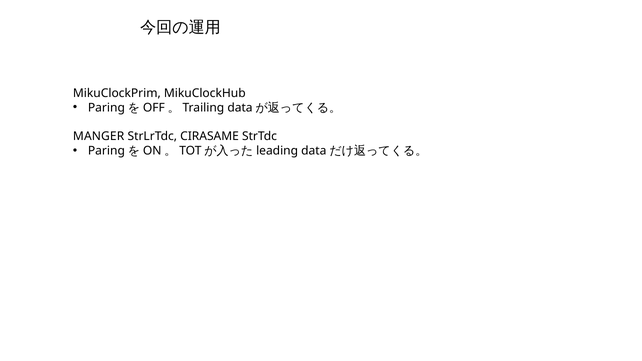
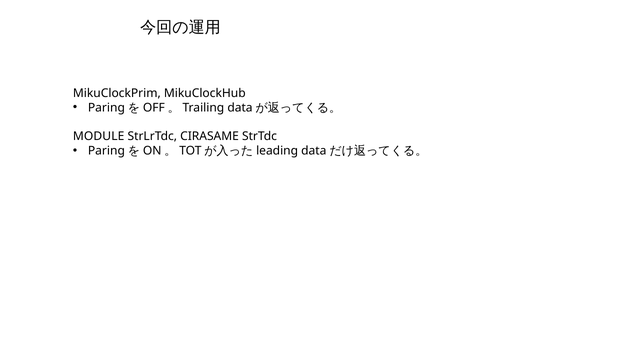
MANGER: MANGER -> MODULE
